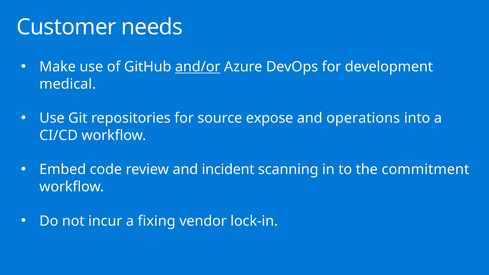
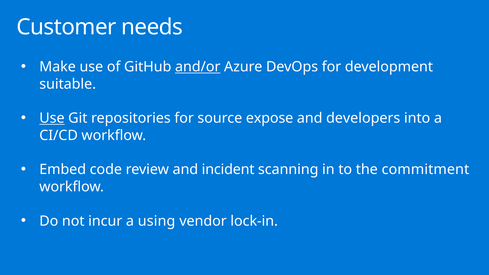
medical: medical -> suitable
Use at (52, 118) underline: none -> present
operations: operations -> developers
fixing: fixing -> using
